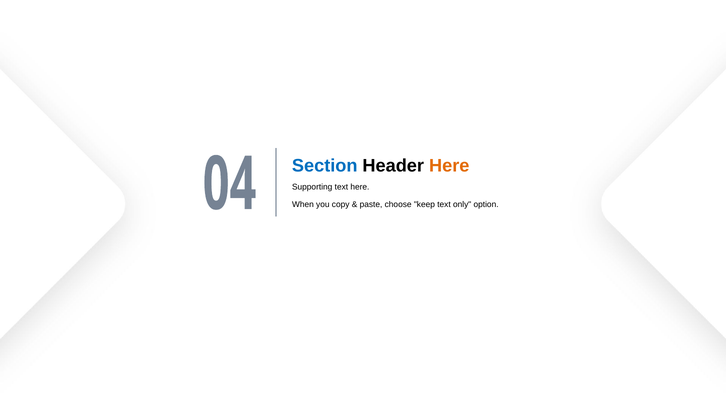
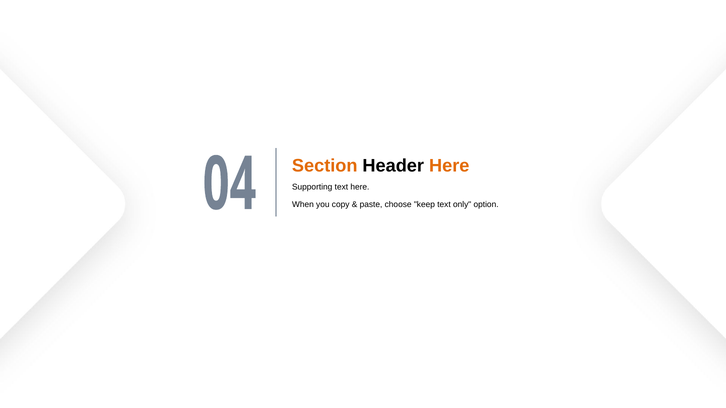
Section colour: blue -> orange
